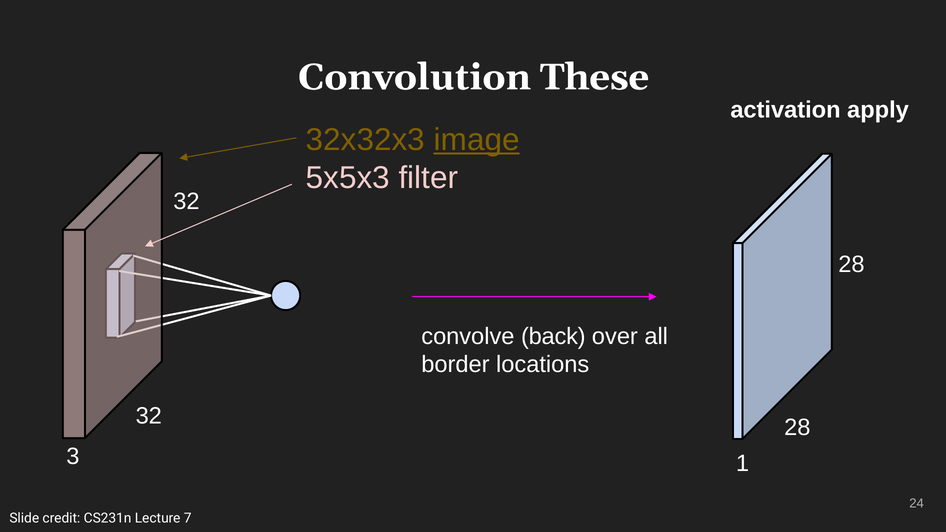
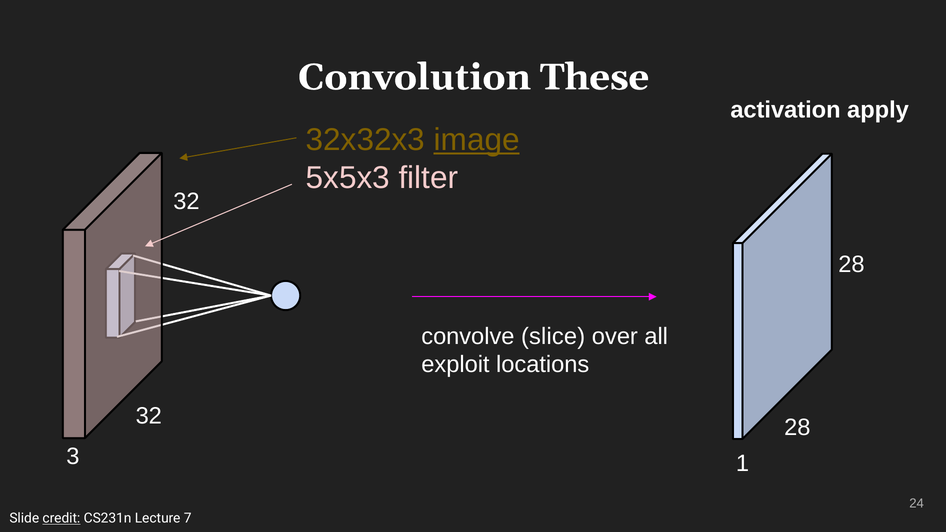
back: back -> slice
border: border -> exploit
credit underline: none -> present
